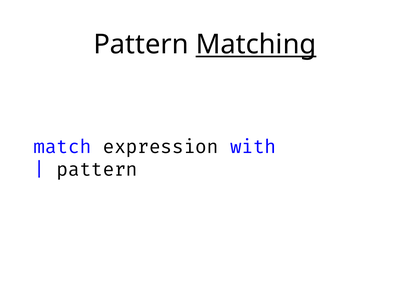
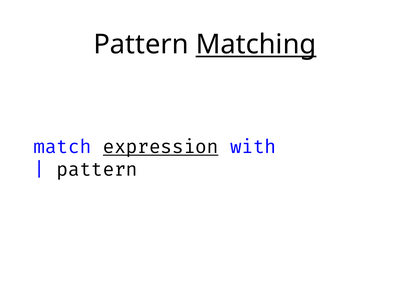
expression underline: none -> present
